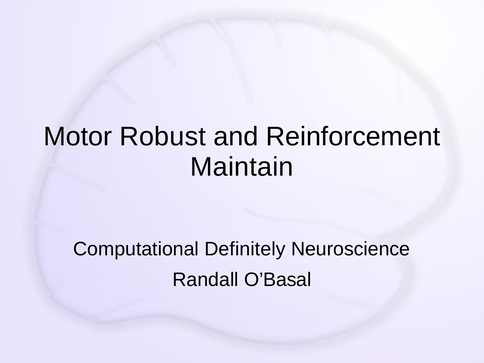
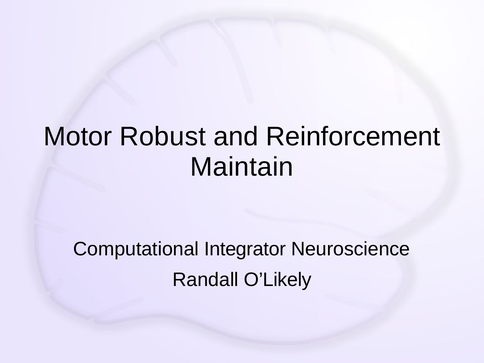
Definitely: Definitely -> Integrator
O’Basal: O’Basal -> O’Likely
